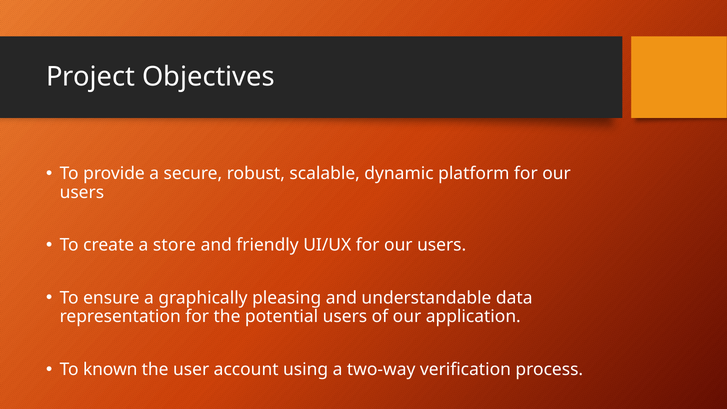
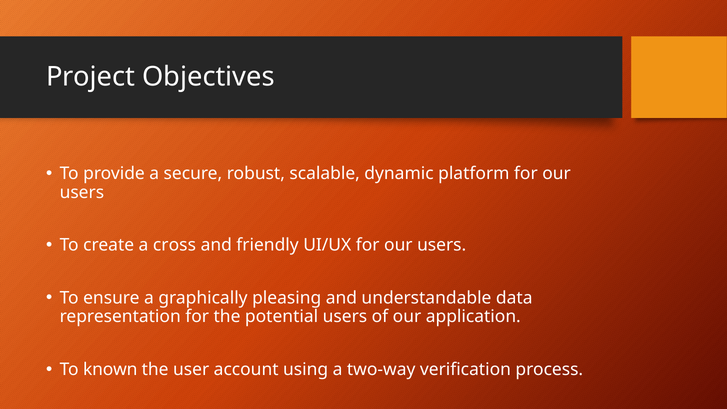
store: store -> cross
